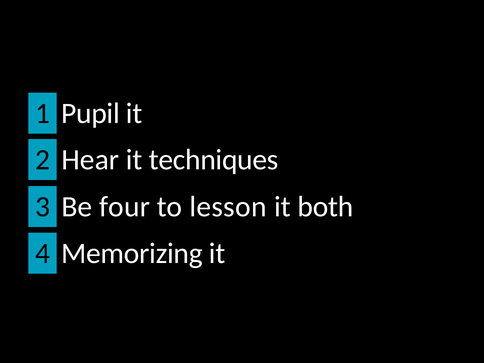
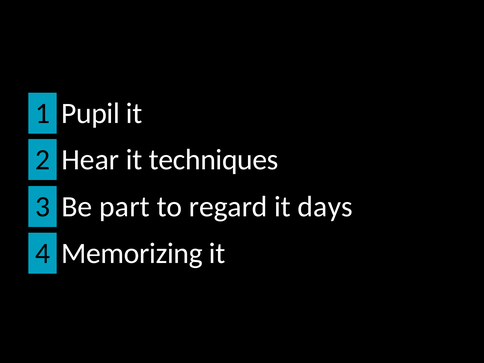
four: four -> part
lesson: lesson -> regard
both: both -> days
